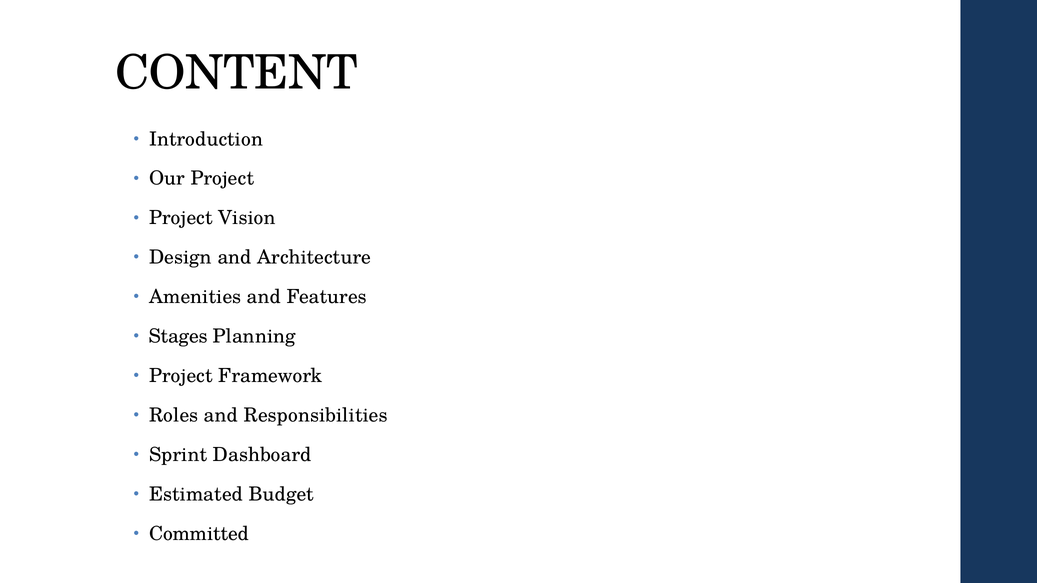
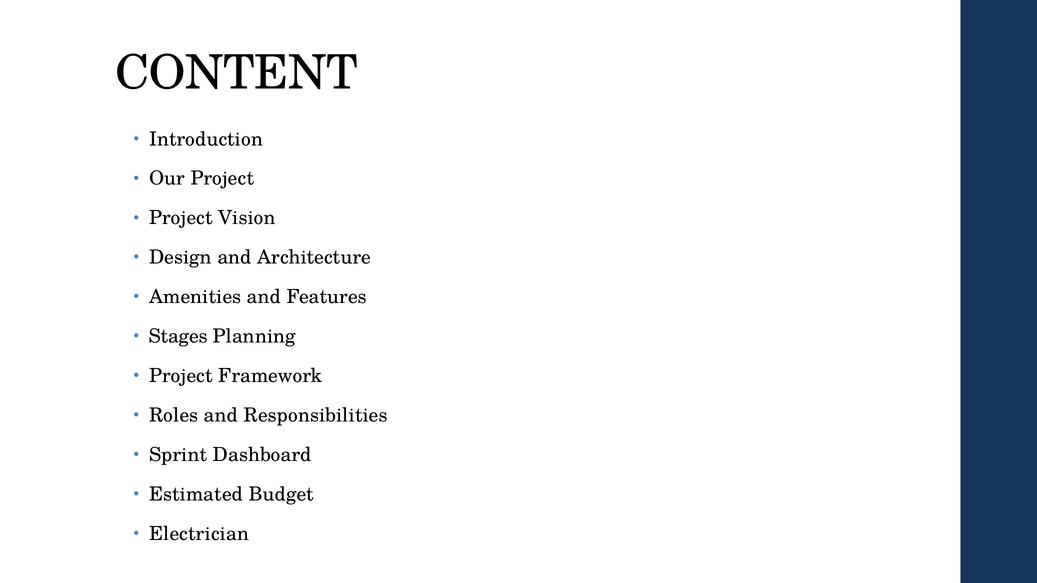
Committed: Committed -> Electrician
